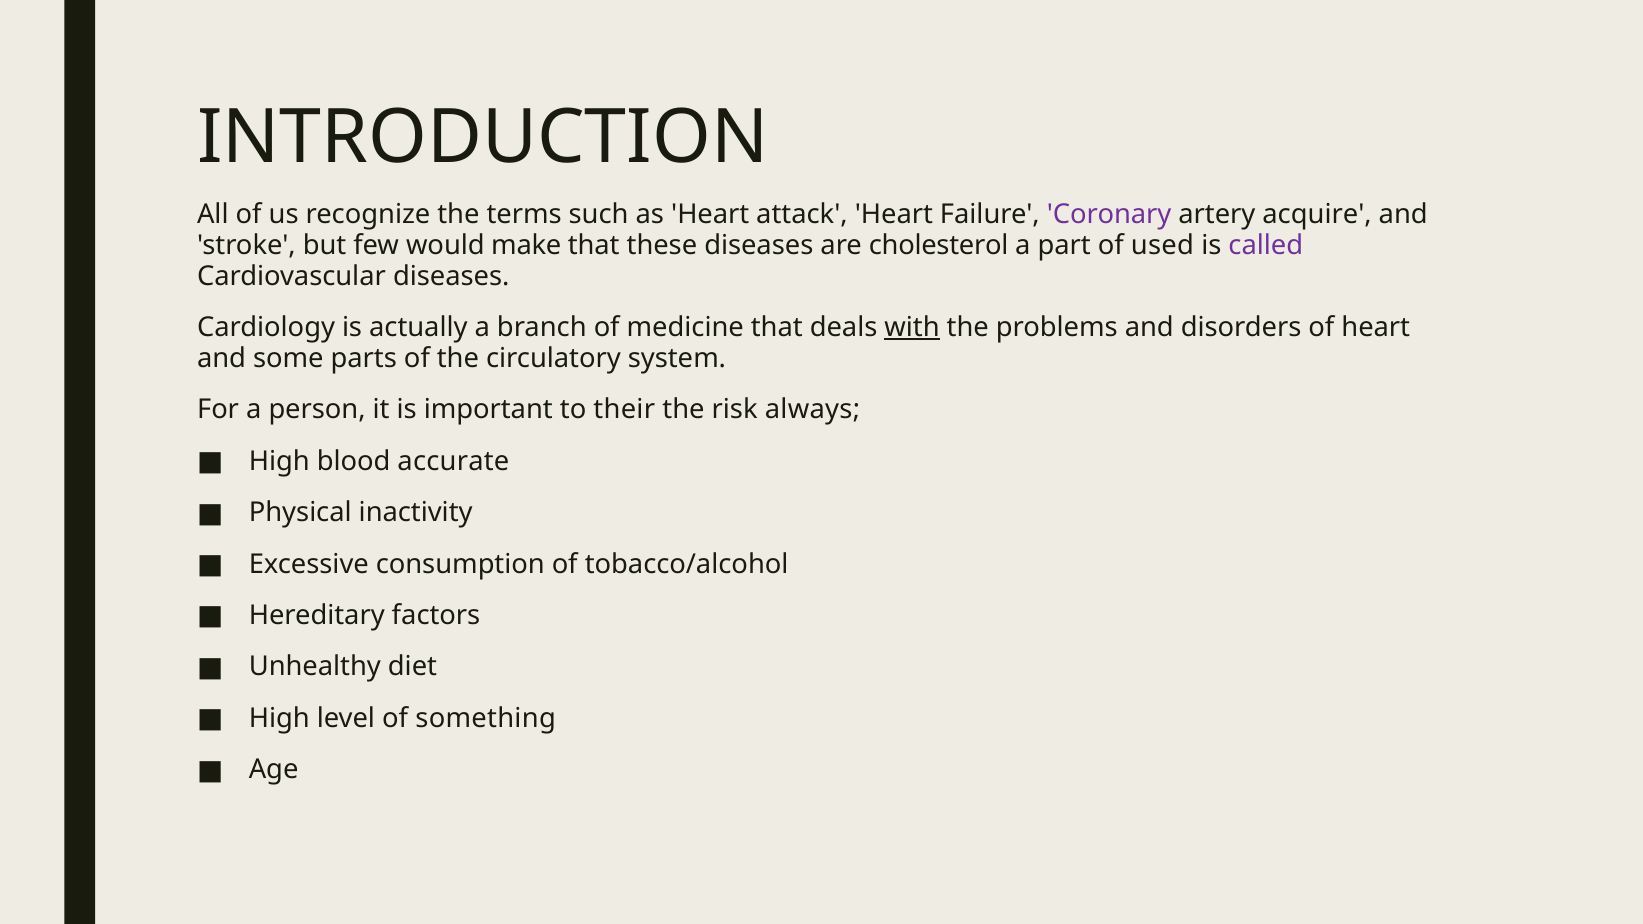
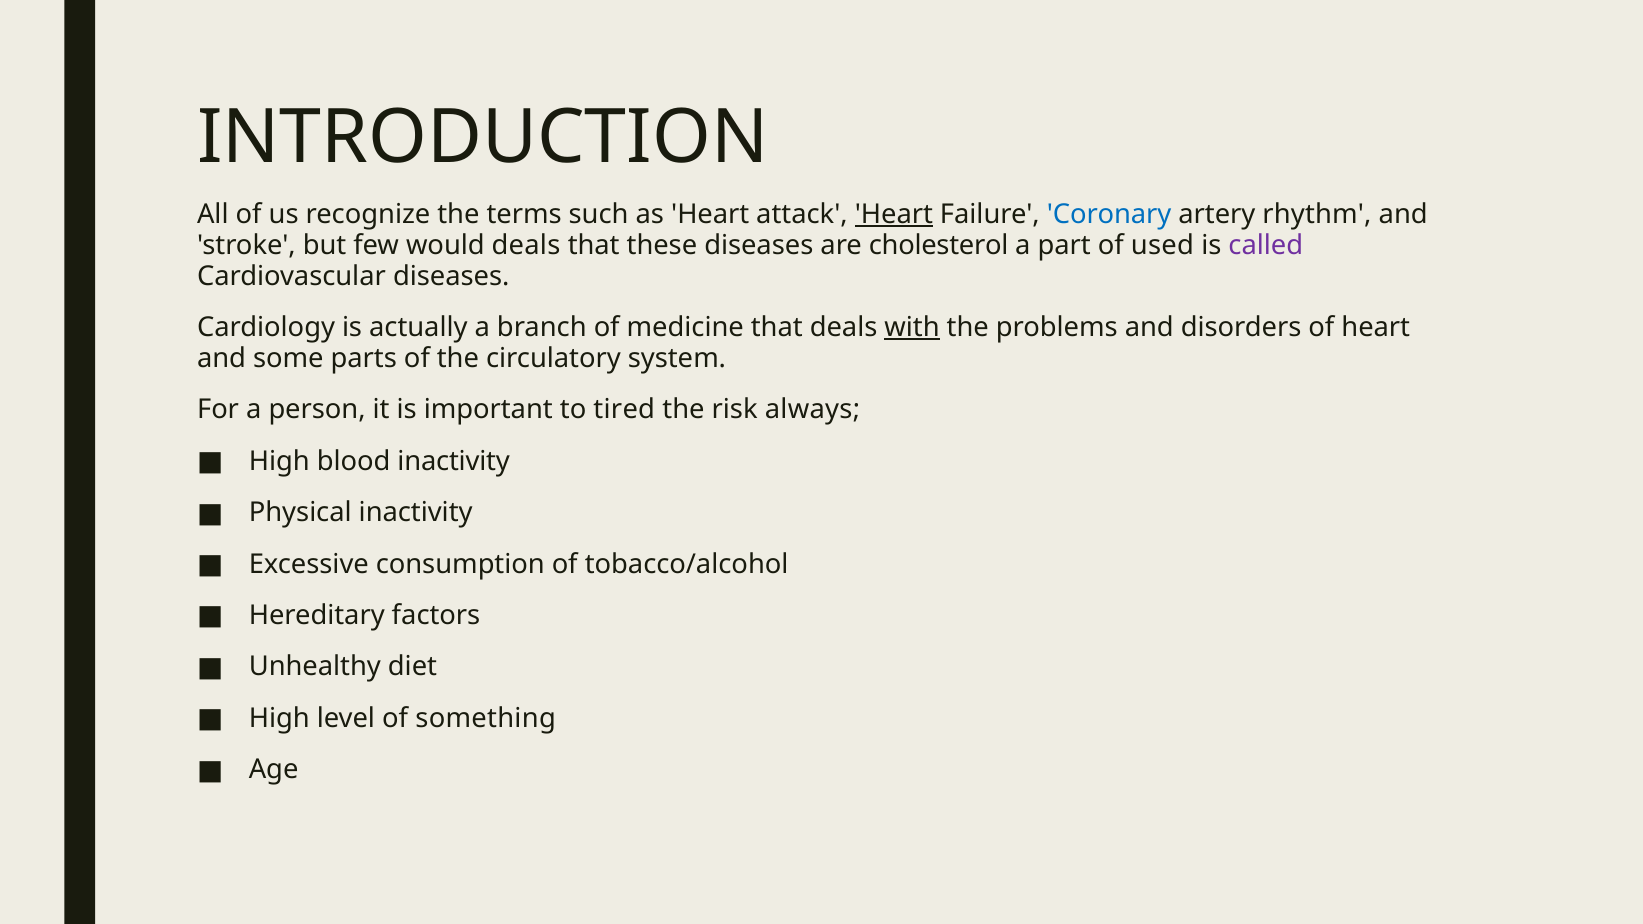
Heart at (894, 214) underline: none -> present
Coronary colour: purple -> blue
acquire: acquire -> rhythm
would make: make -> deals
their: their -> tired
blood accurate: accurate -> inactivity
